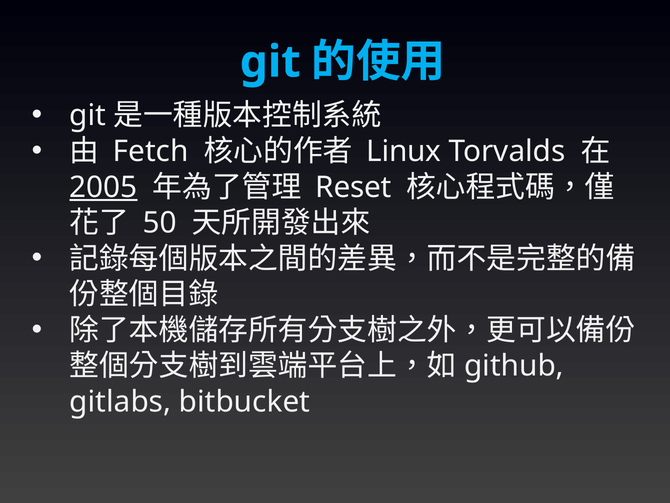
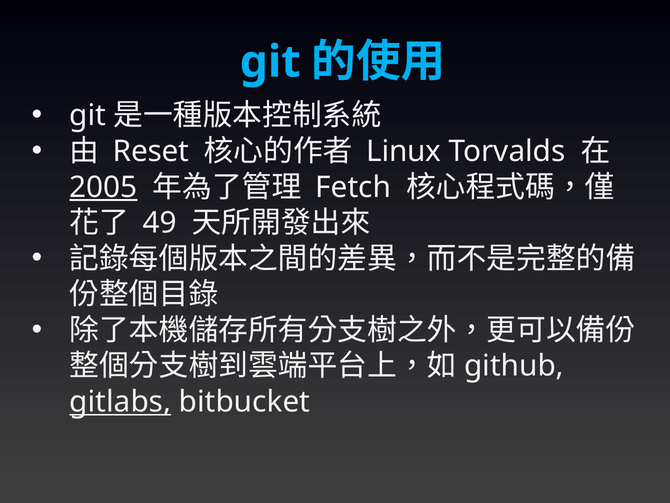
Fetch: Fetch -> Reset
Reset: Reset -> Fetch
50: 50 -> 49
gitlabs underline: none -> present
